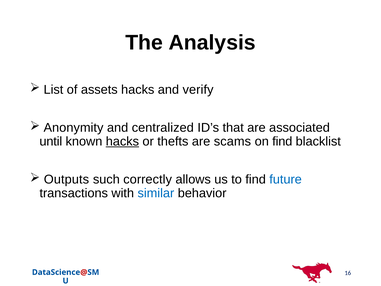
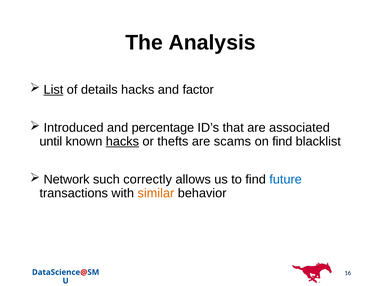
List underline: none -> present
assets: assets -> details
verify: verify -> factor
Anonymity: Anonymity -> Introduced
centralized: centralized -> percentage
Outputs: Outputs -> Network
similar colour: blue -> orange
